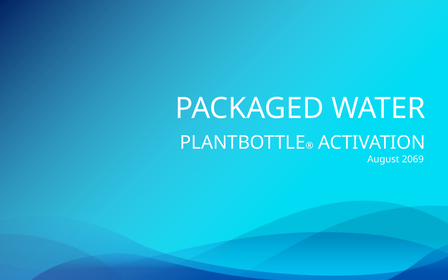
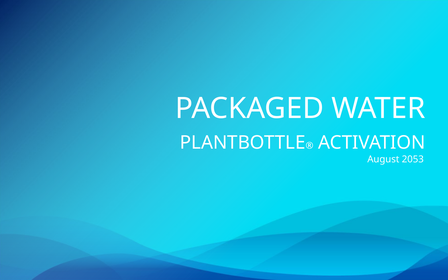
2069: 2069 -> 2053
